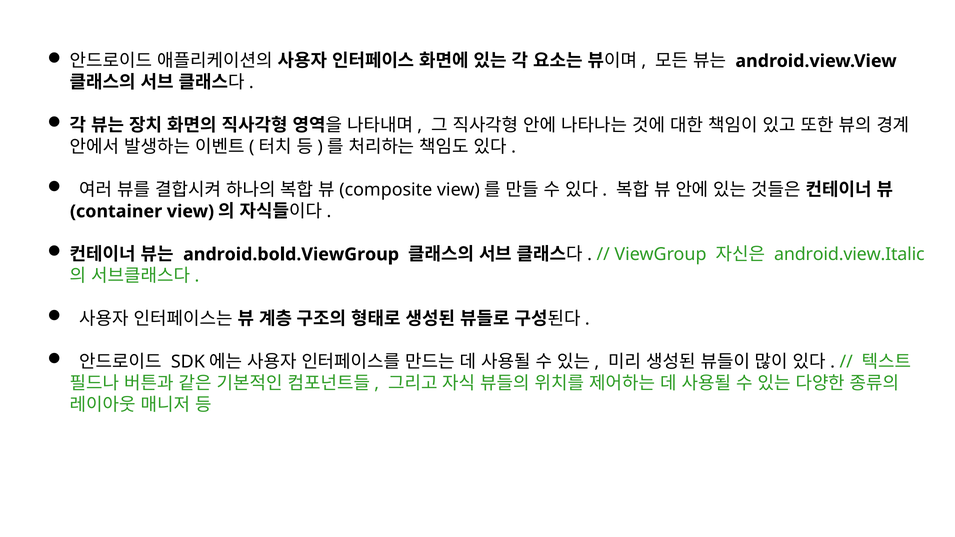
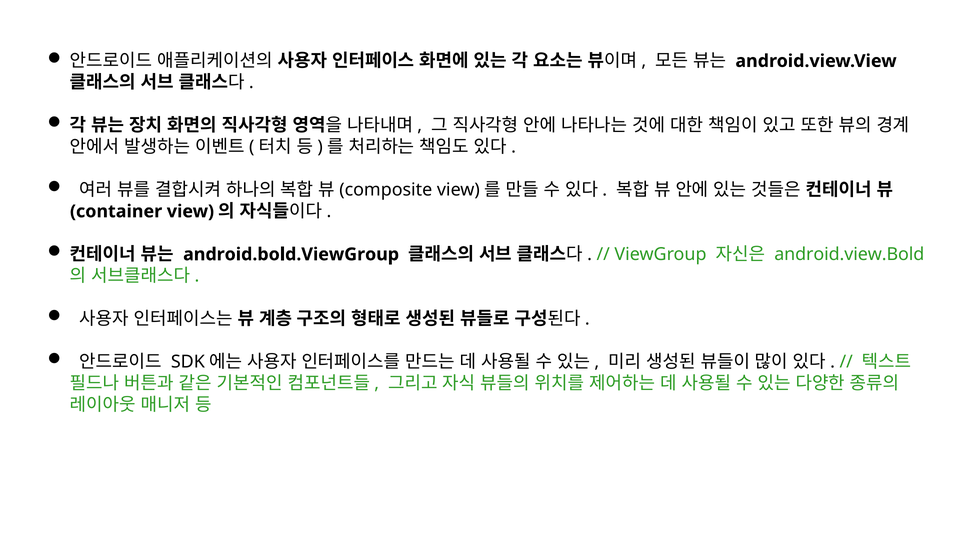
android.view.Italic: android.view.Italic -> android.view.Bold
